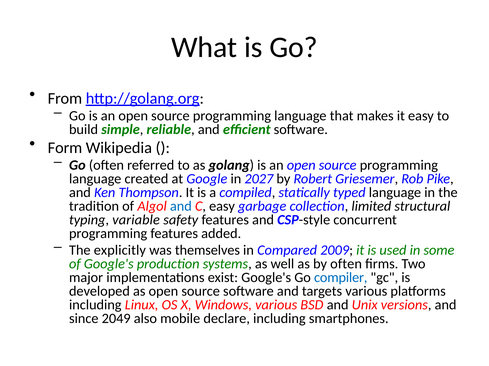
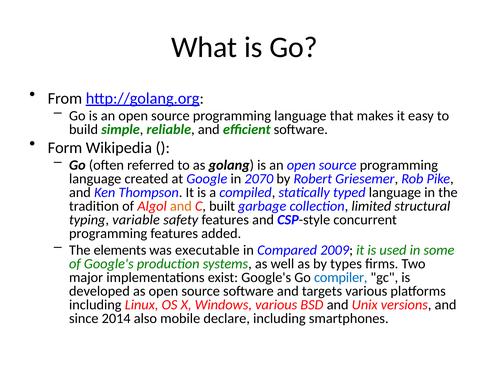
2027: 2027 -> 2070
and at (181, 207) colour: blue -> orange
C easy: easy -> built
explicitly: explicitly -> elements
themselves: themselves -> executable
by often: often -> types
2049: 2049 -> 2014
